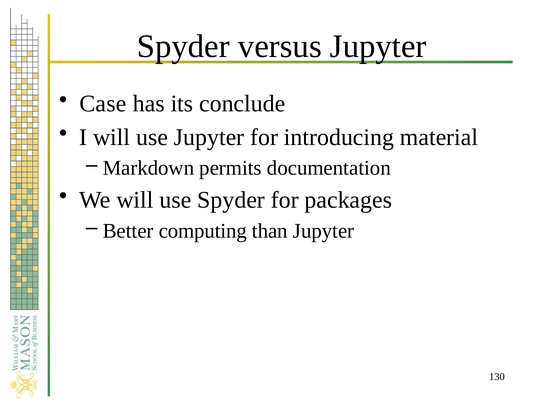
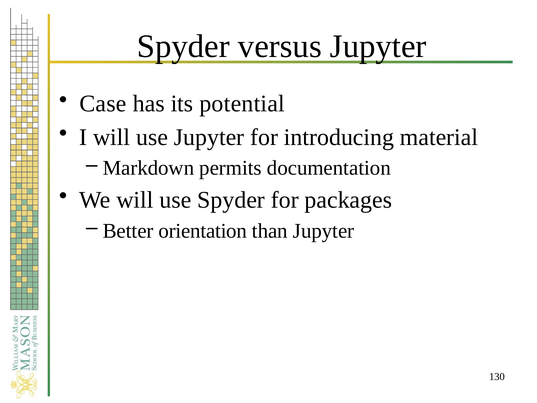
conclude: conclude -> potential
computing: computing -> orientation
